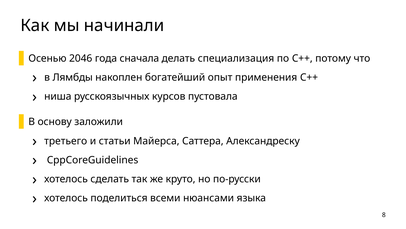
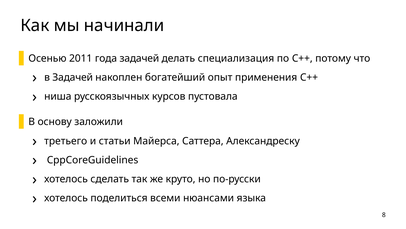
2046: 2046 -> 2011
года сначала: сначала -> задачей
в Лямбды: Лямбды -> Задачей
